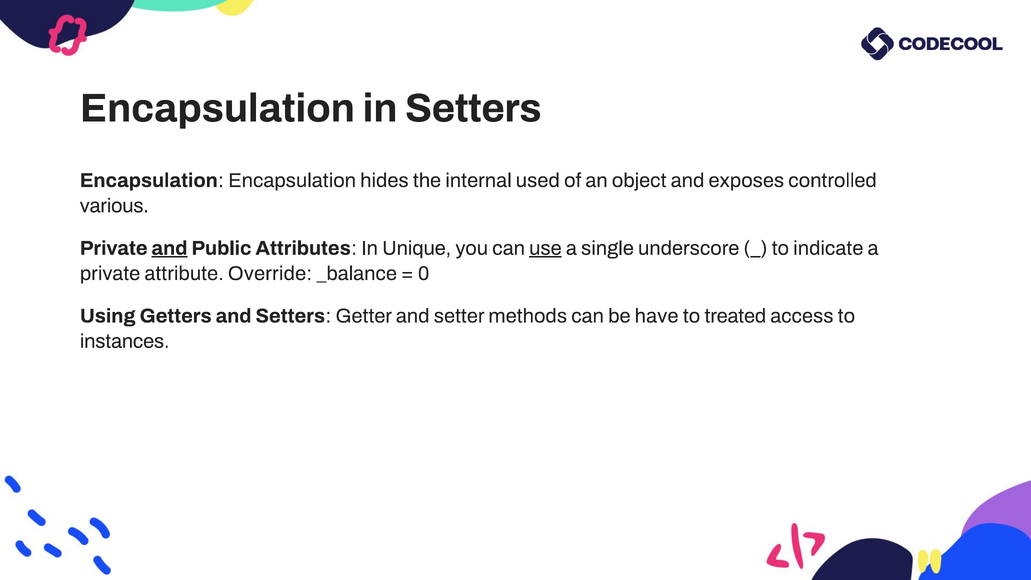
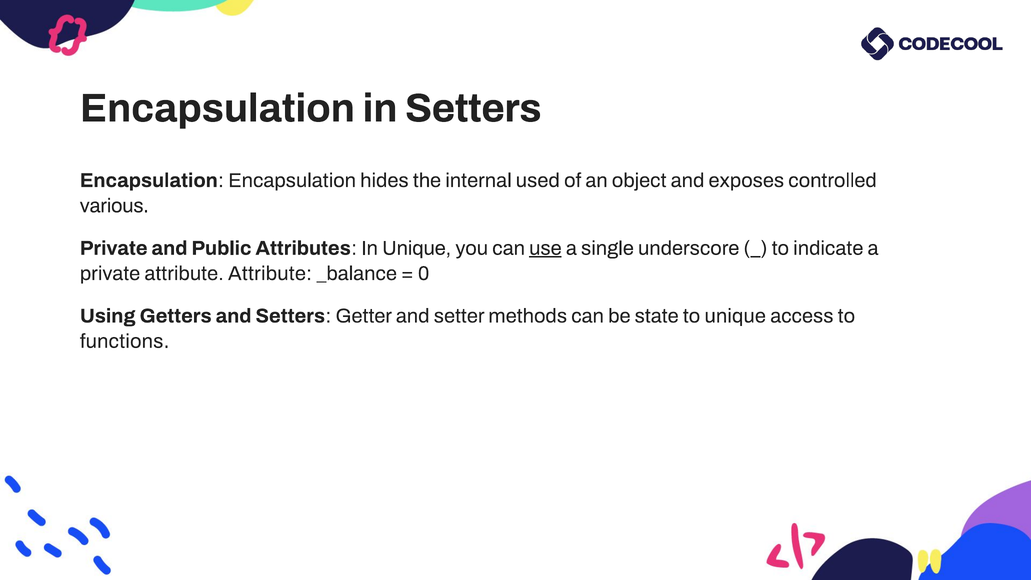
and at (169, 248) underline: present -> none
attribute Override: Override -> Attribute
have: have -> state
to treated: treated -> unique
instances: instances -> functions
